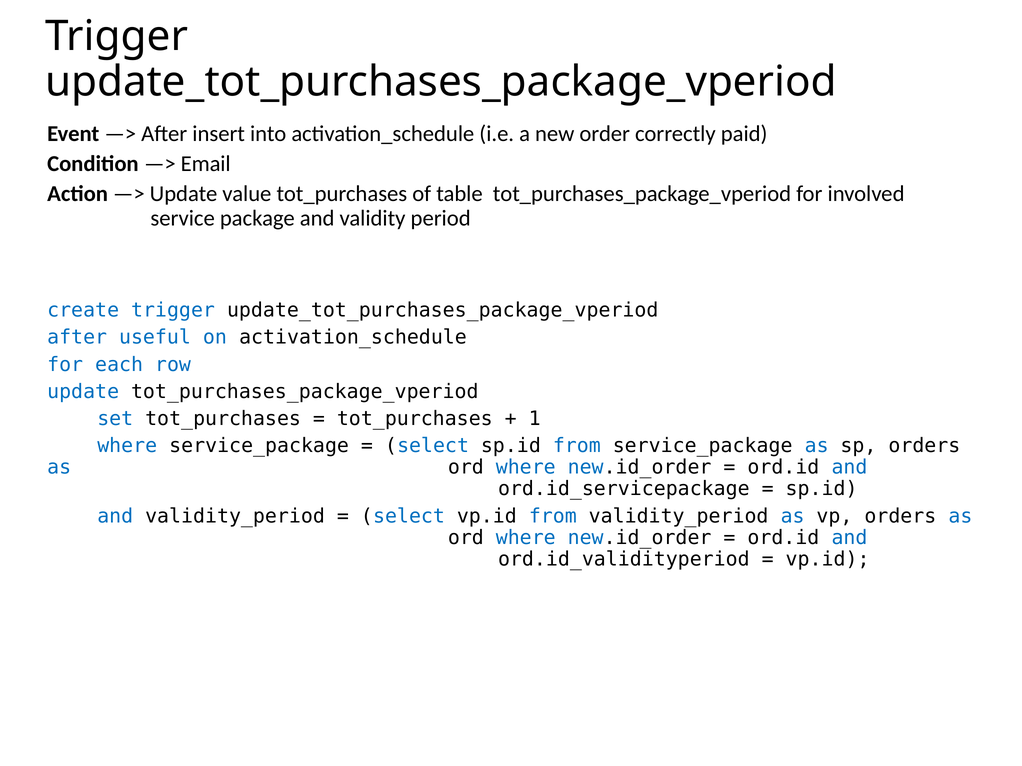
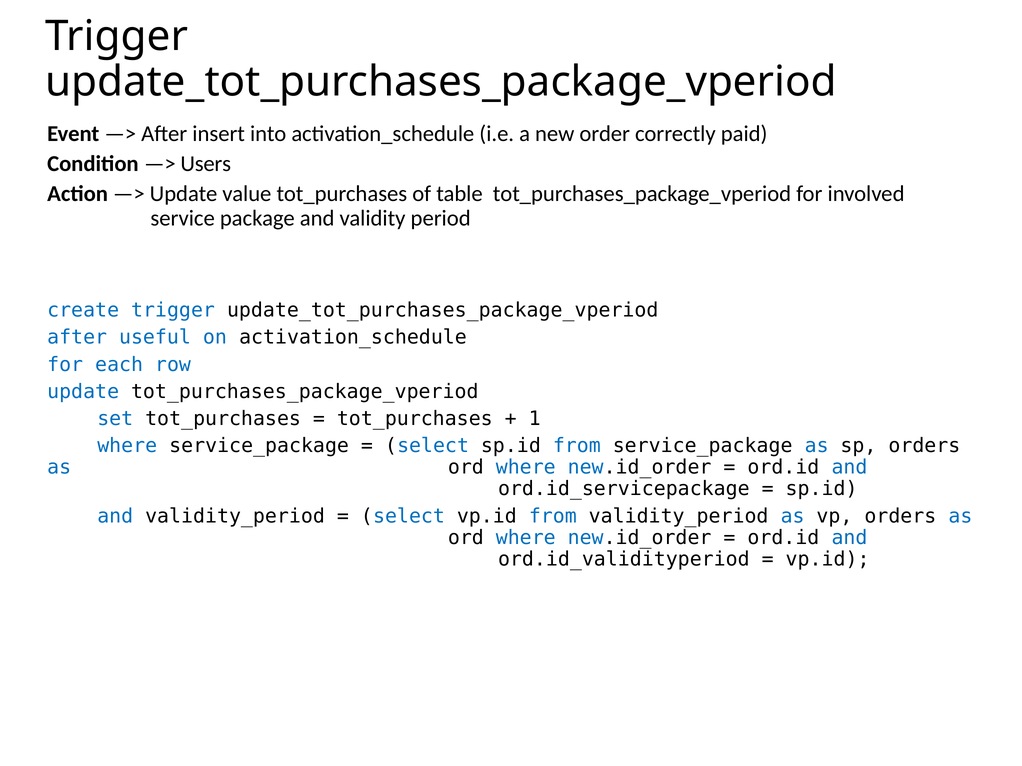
Email: Email -> Users
